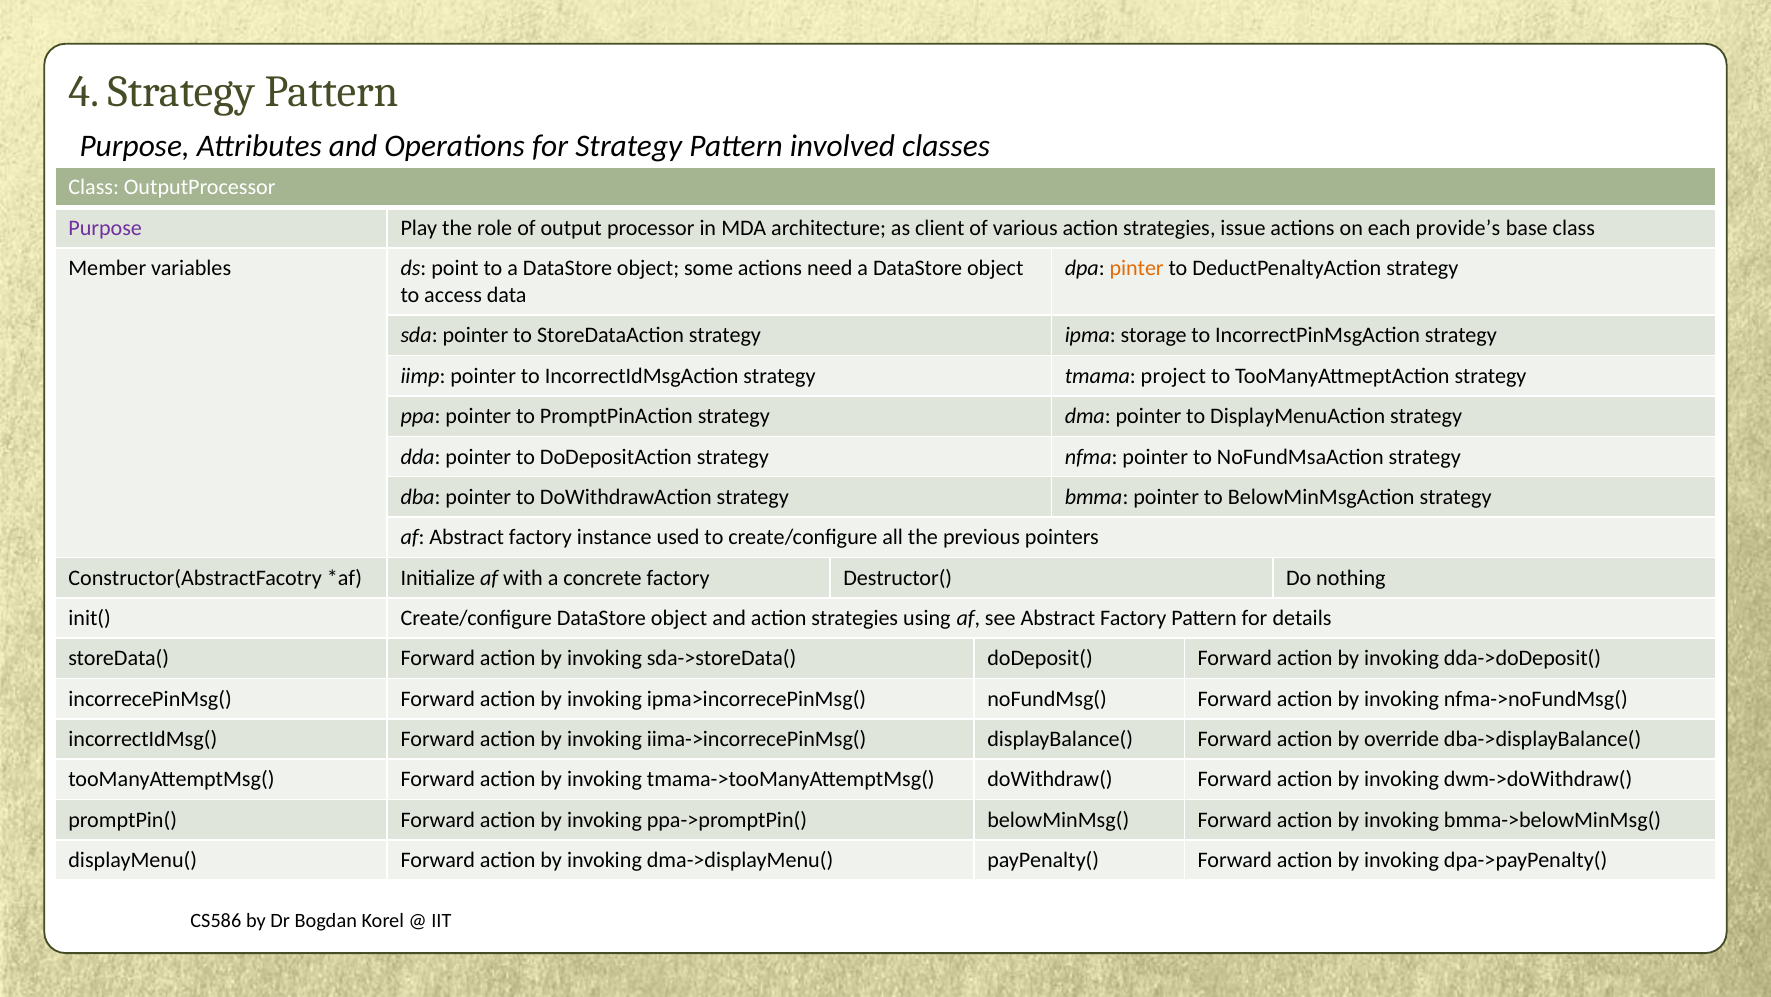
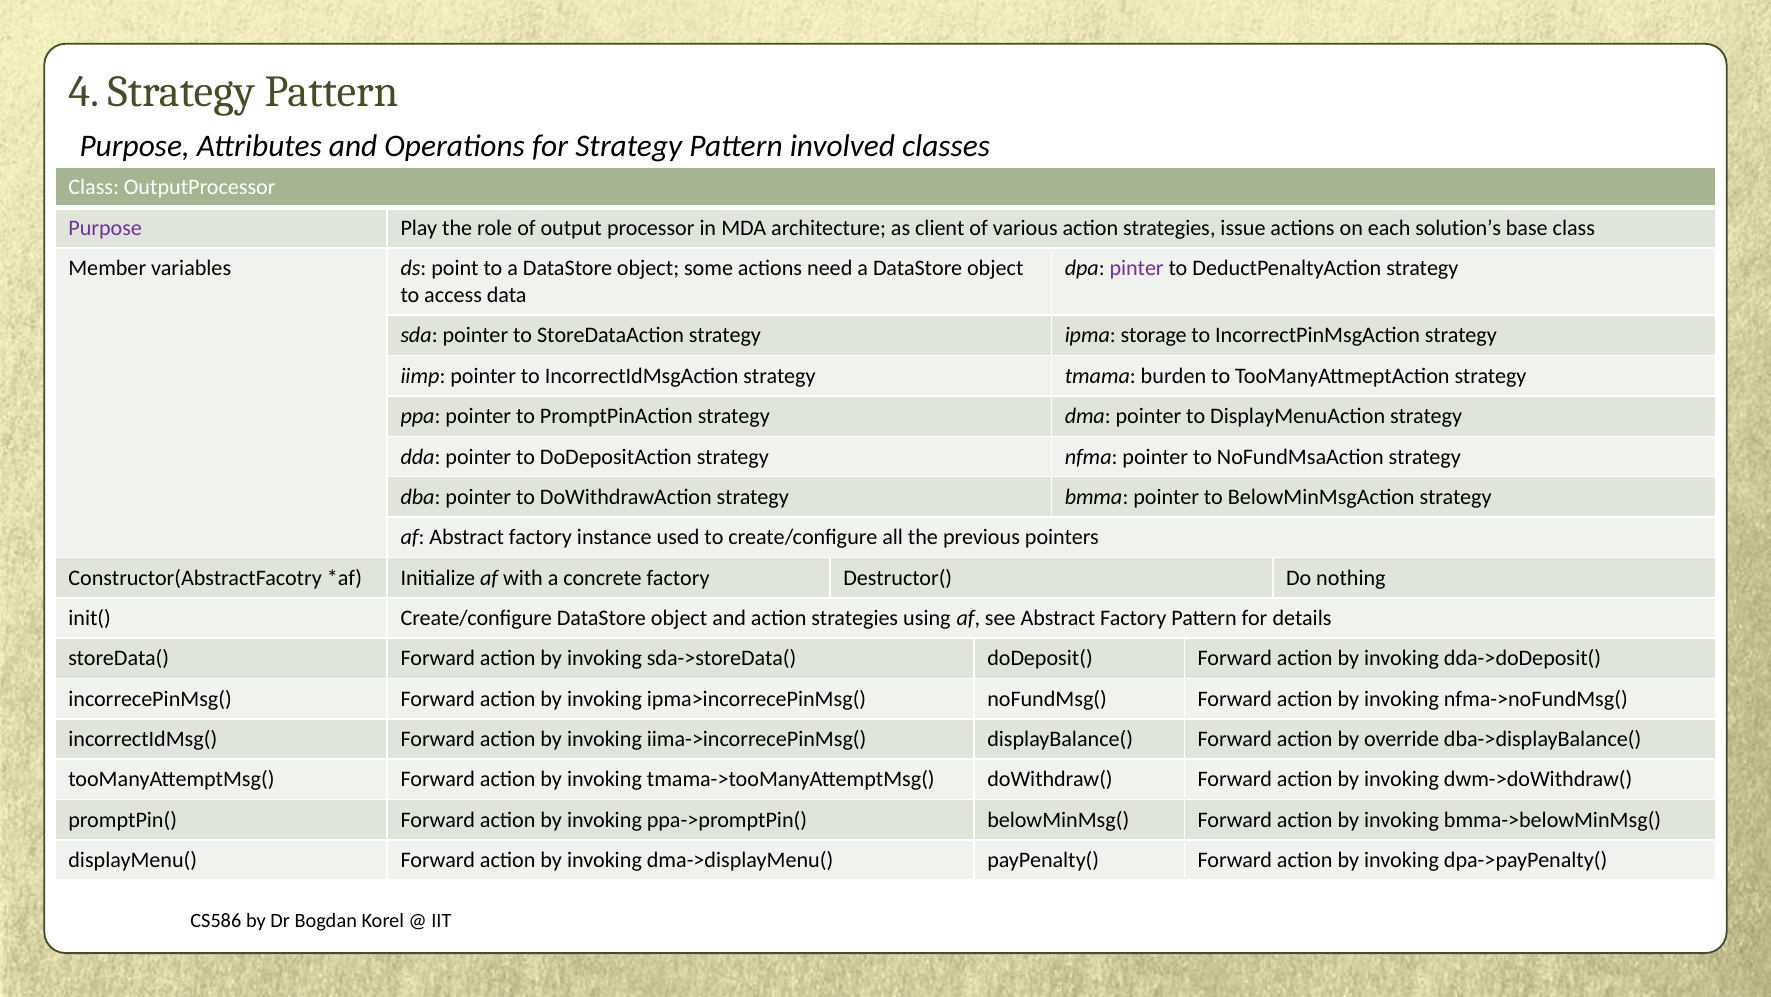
provide’s: provide’s -> solution’s
pinter colour: orange -> purple
project: project -> burden
